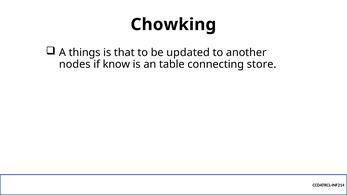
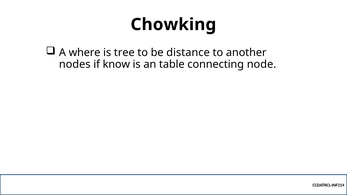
things: things -> where
that: that -> tree
updated: updated -> distance
store: store -> node
